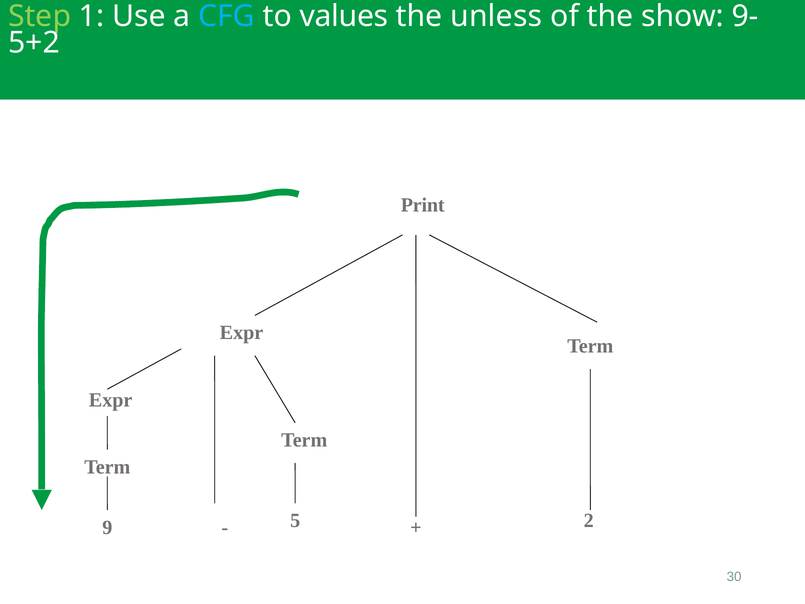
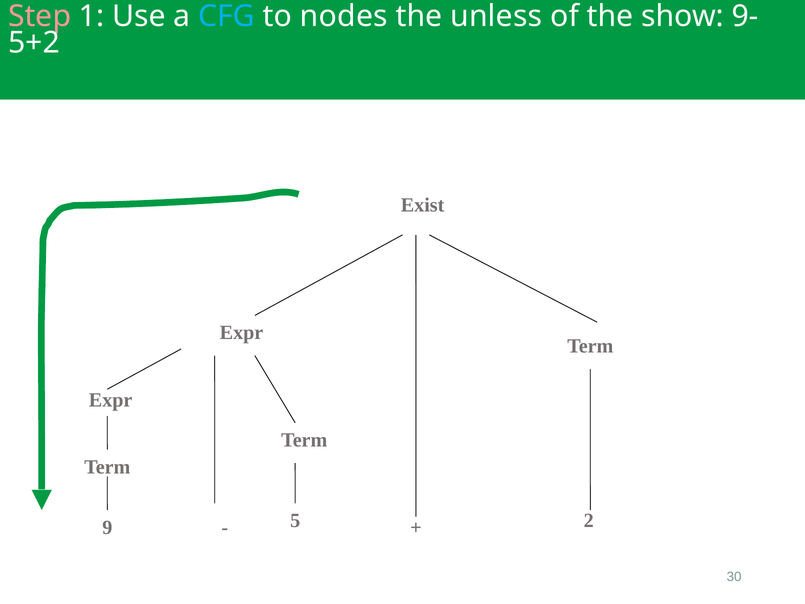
Step colour: light green -> pink
values: values -> nodes
Print: Print -> Exist
